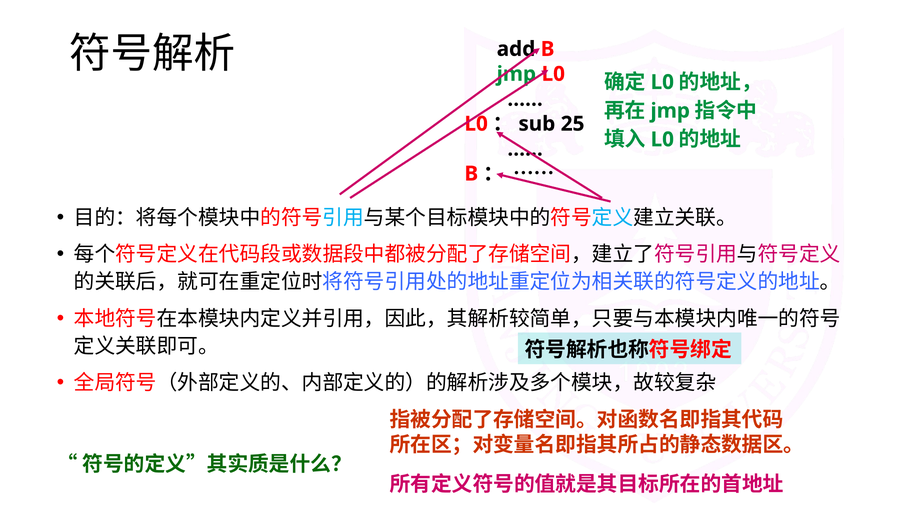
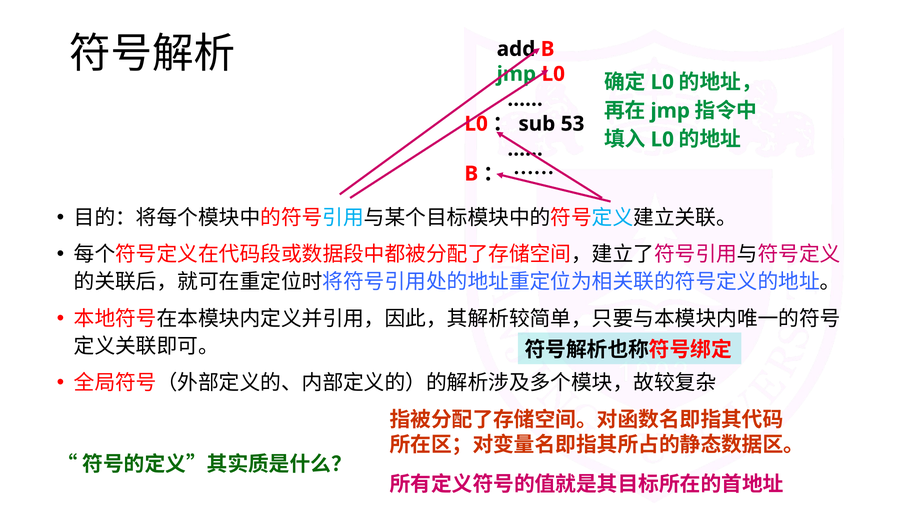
25: 25 -> 53
